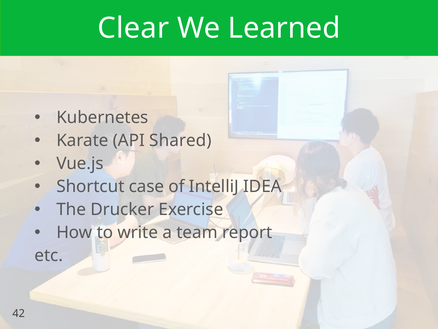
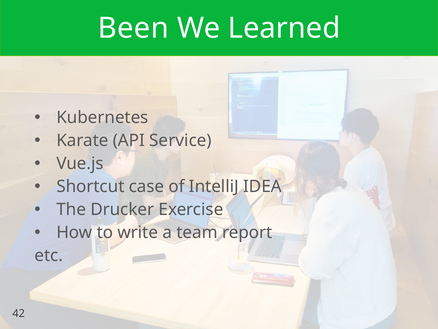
Clear: Clear -> Been
Shared: Shared -> Service
